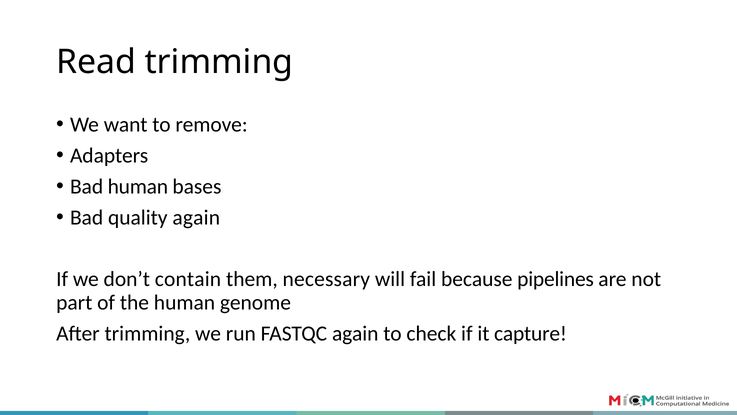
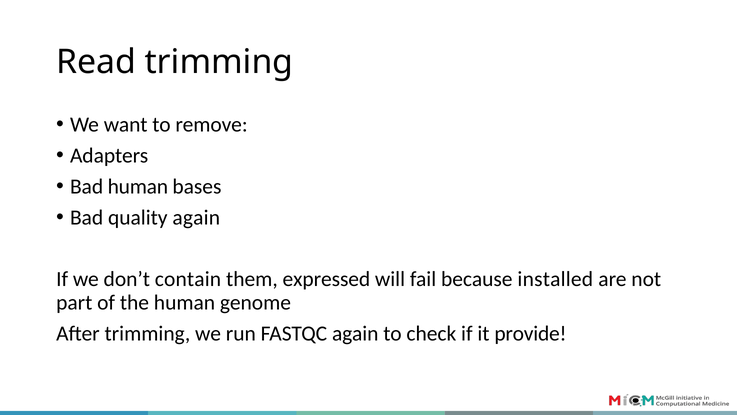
necessary: necessary -> expressed
pipelines: pipelines -> installed
capture: capture -> provide
